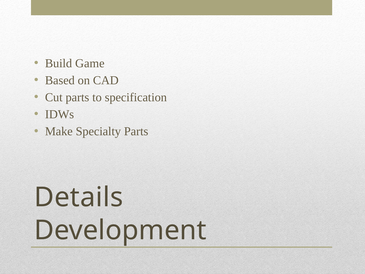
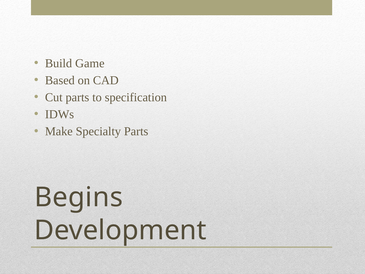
Details: Details -> Begins
